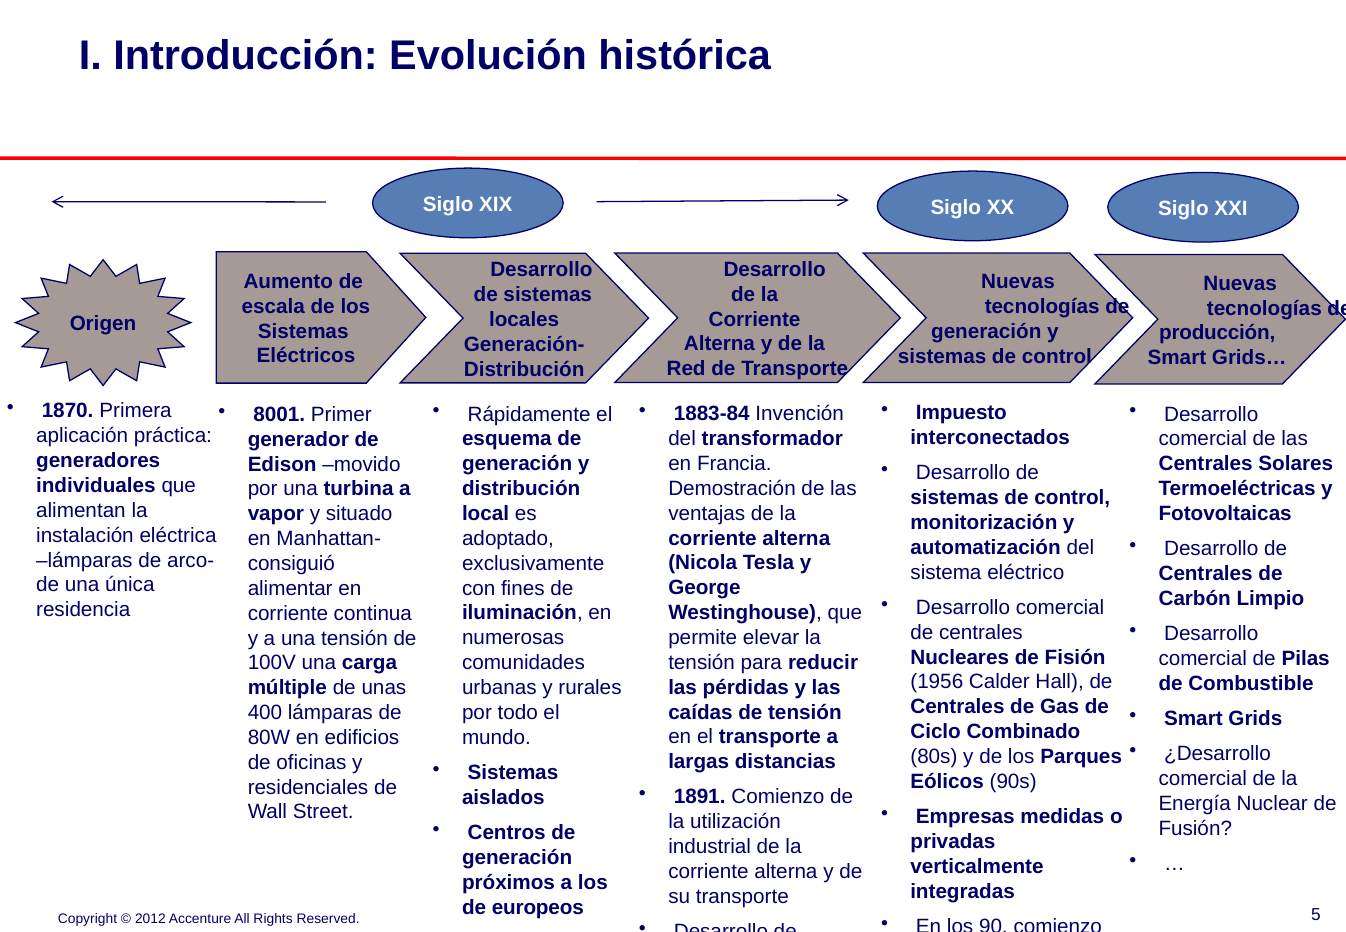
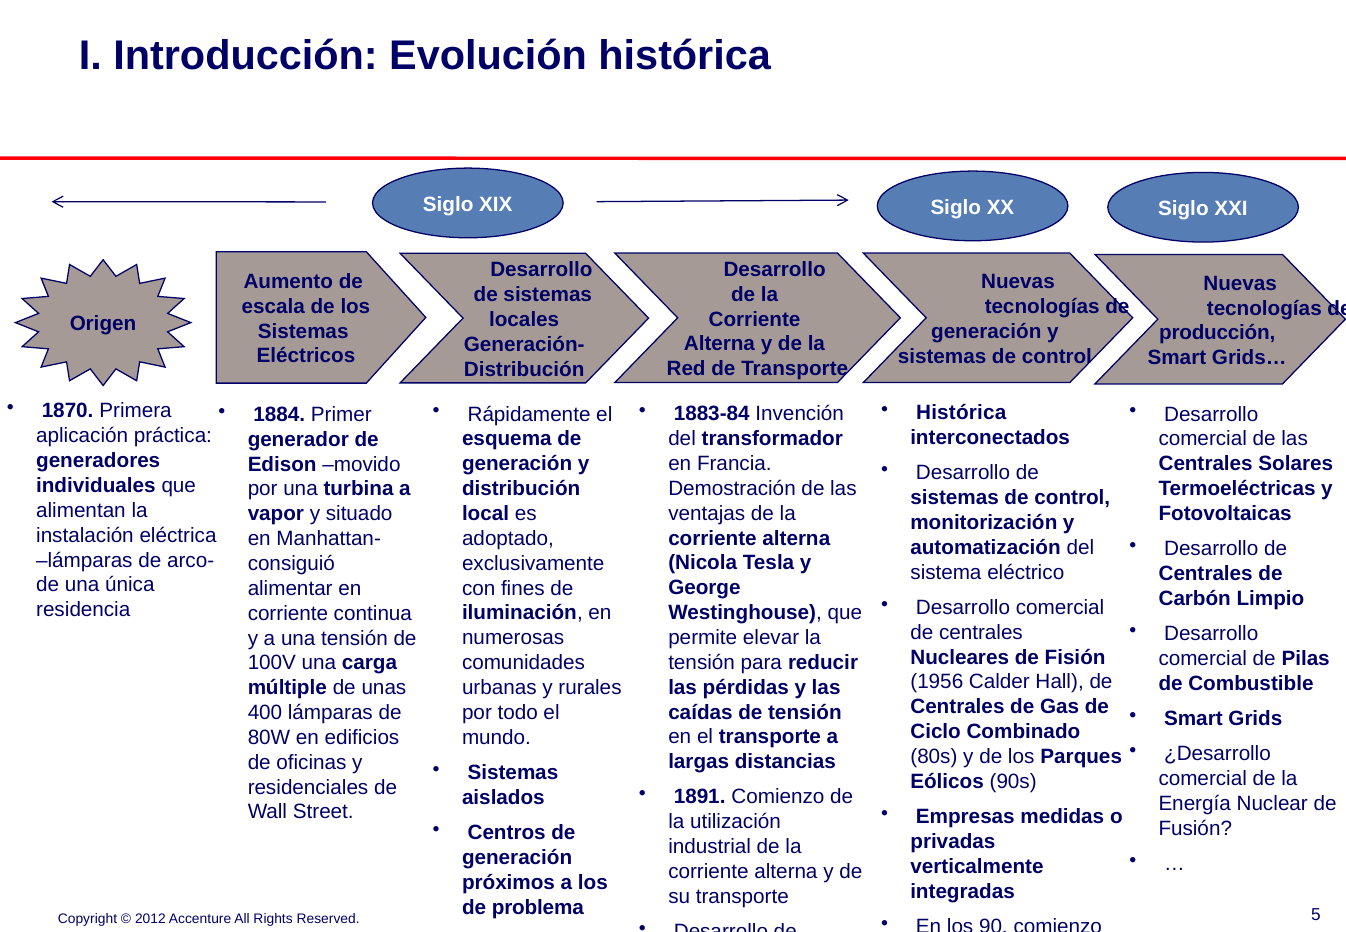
Impuesto at (961, 413): Impuesto -> Histórica
8001: 8001 -> 1884
europeos: europeos -> problema
